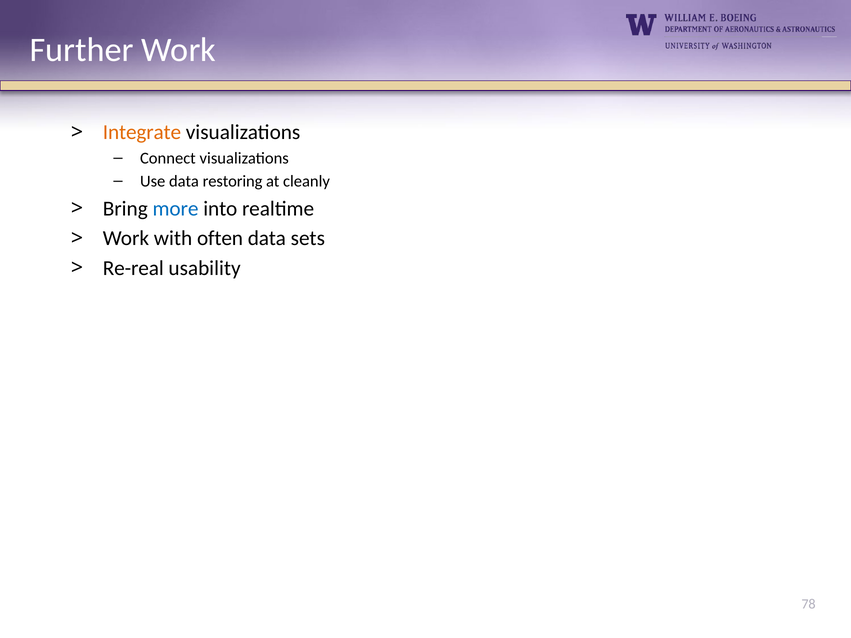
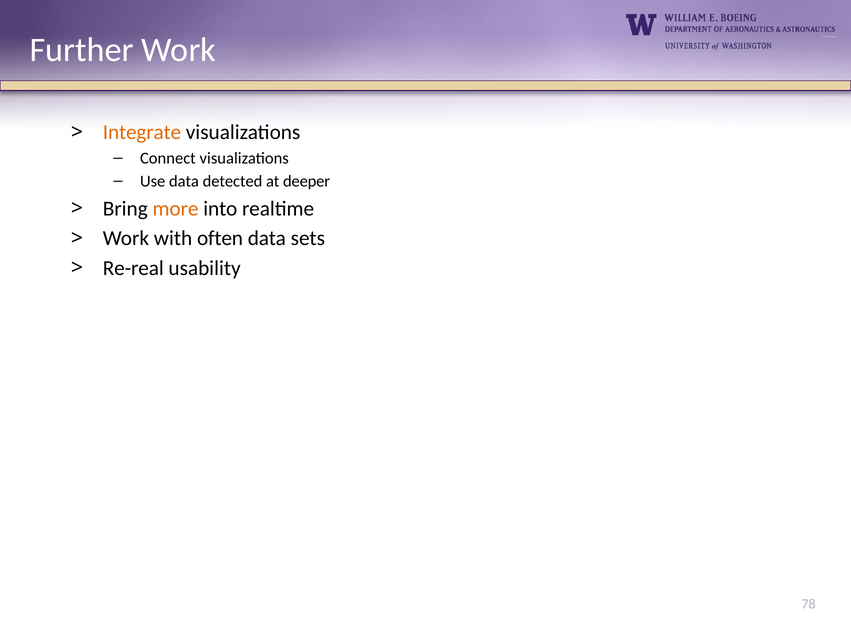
restoring: restoring -> detected
cleanly: cleanly -> deeper
more colour: blue -> orange
